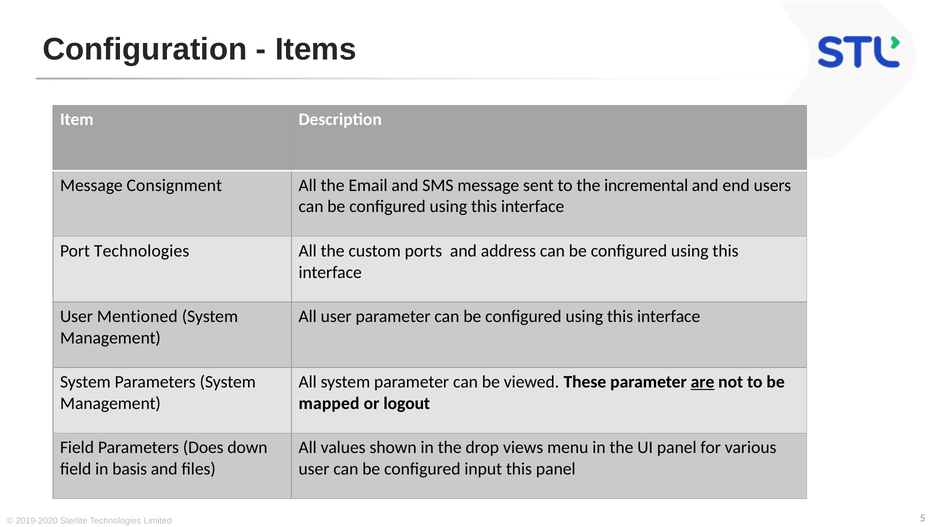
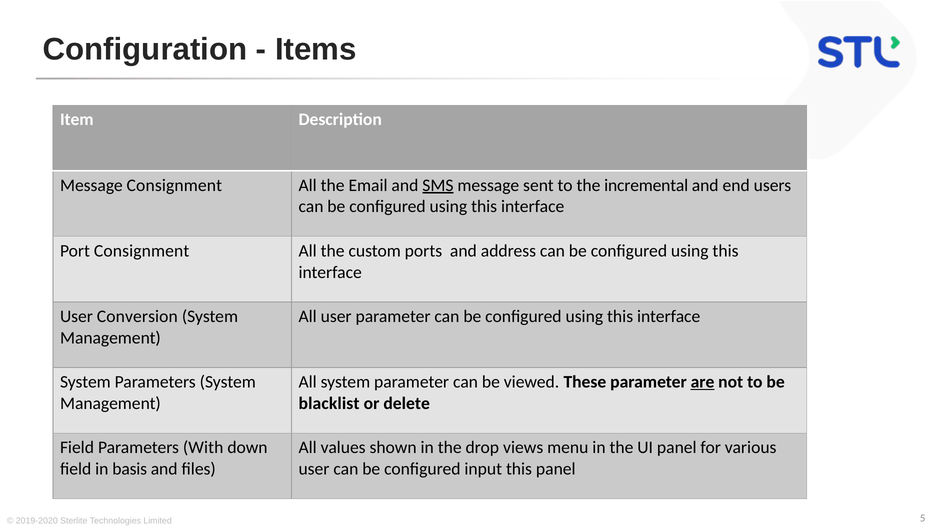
SMS underline: none -> present
Port Technologies: Technologies -> Consignment
Mentioned: Mentioned -> Conversion
mapped: mapped -> blacklist
logout: logout -> delete
Does: Does -> With
